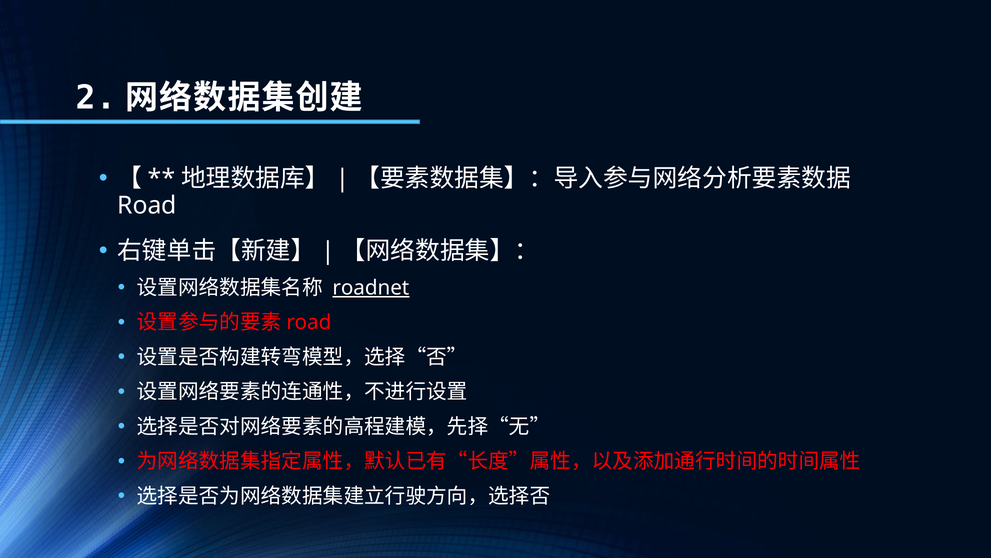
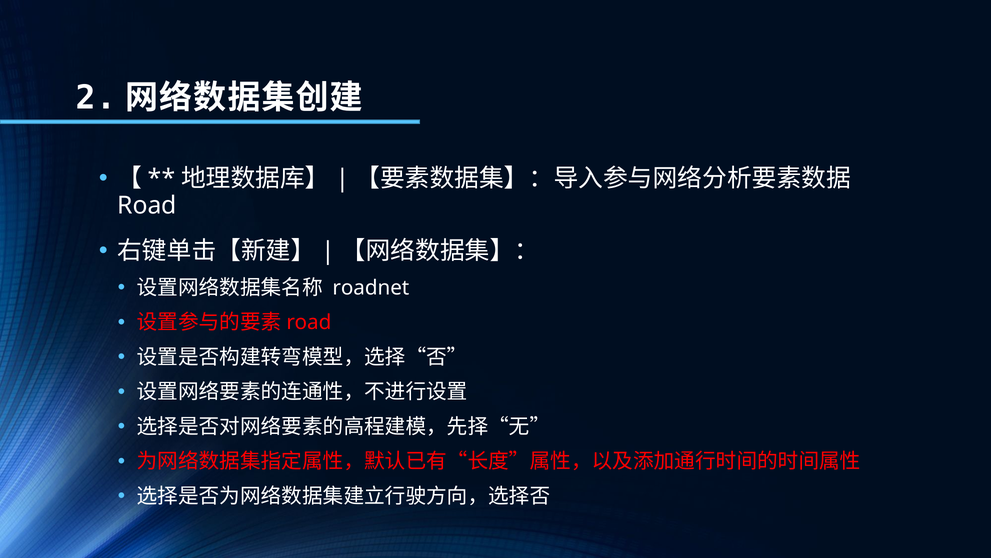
roadnet underline: present -> none
